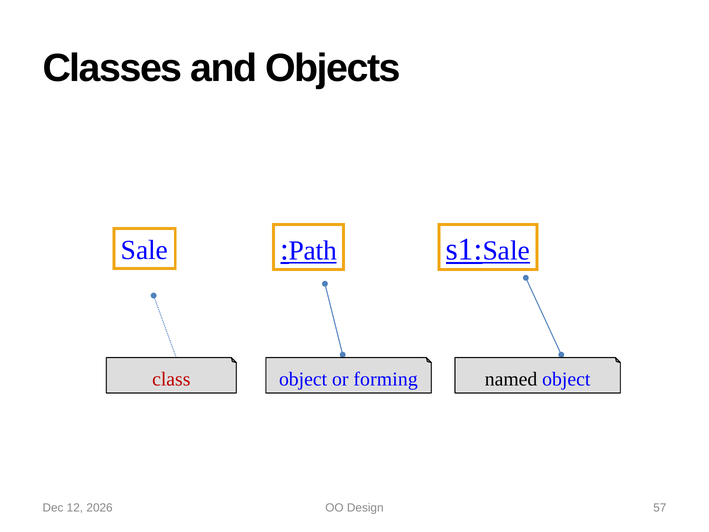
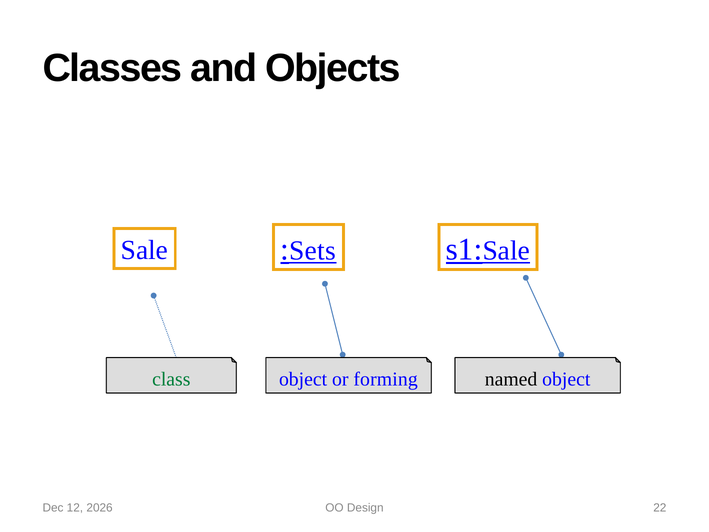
Path: Path -> Sets
class colour: red -> green
57: 57 -> 22
